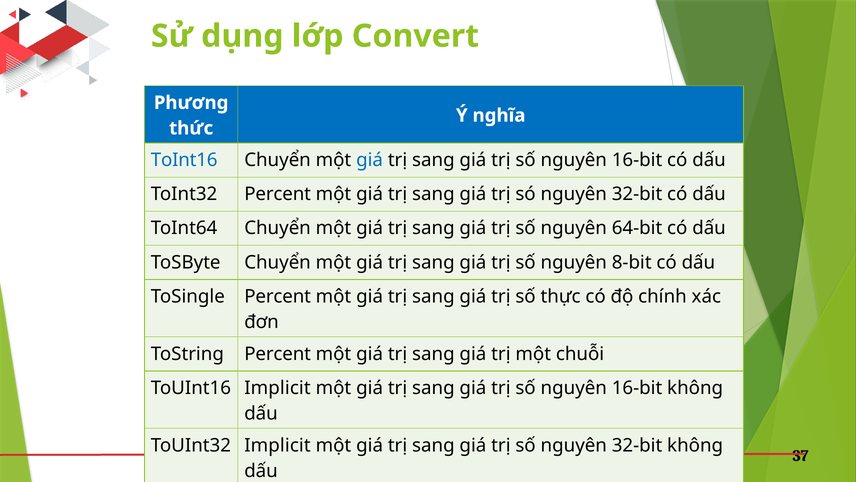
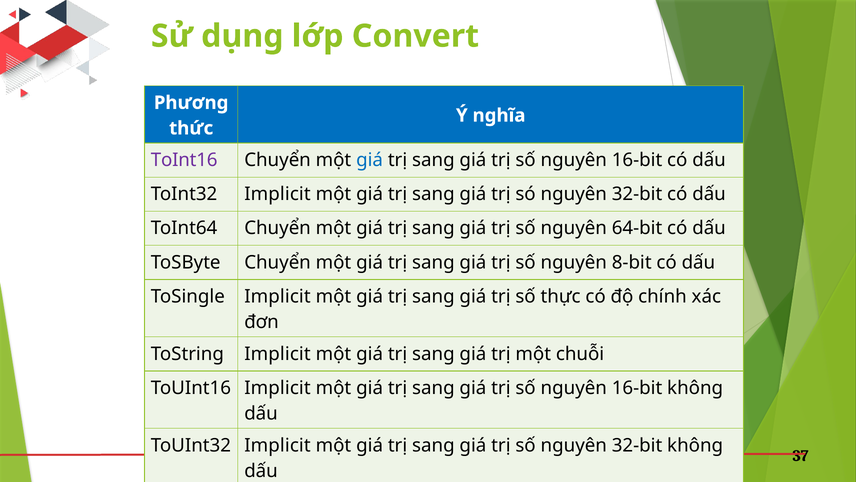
ToInt16 colour: blue -> purple
ToInt32 Percent: Percent -> Implicit
ToSingle Percent: Percent -> Implicit
ToString Percent: Percent -> Implicit
